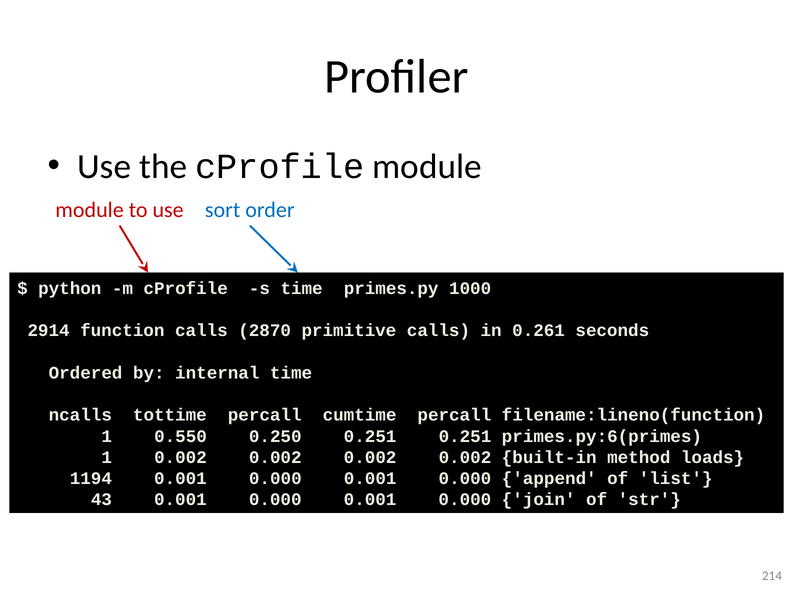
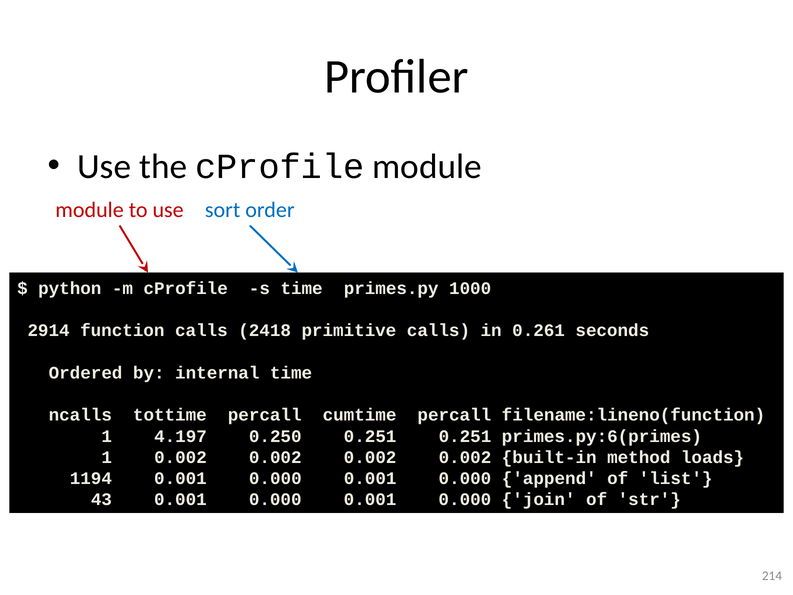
2870: 2870 -> 2418
0.550: 0.550 -> 4.197
